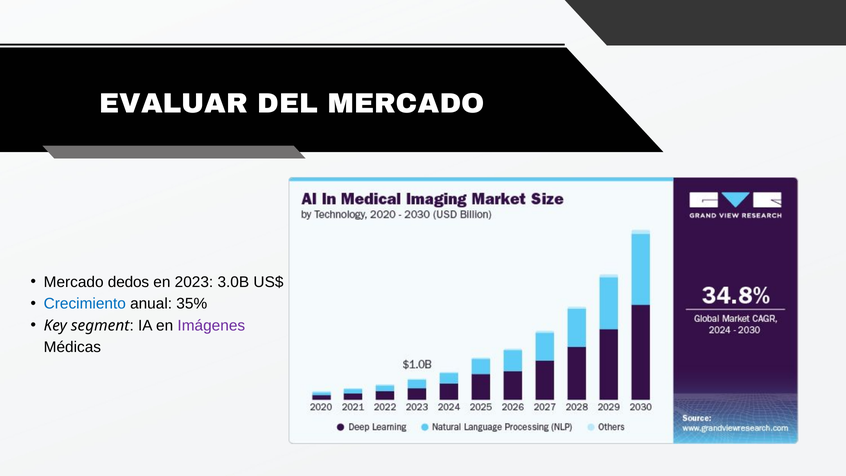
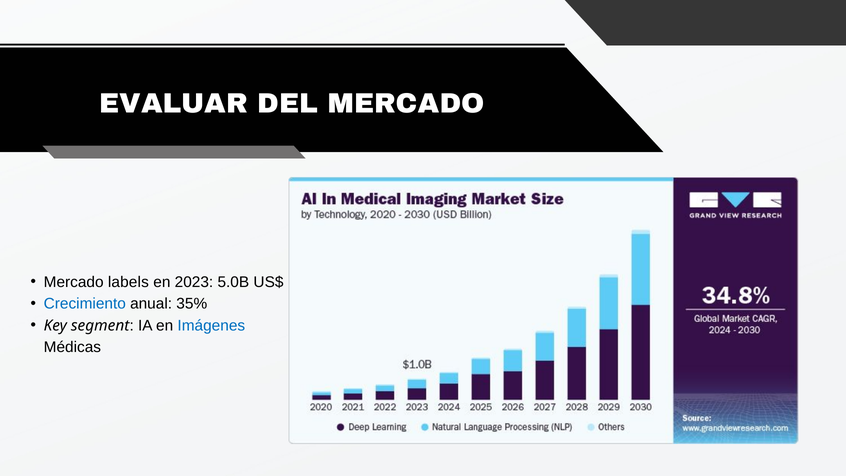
dedos: dedos -> labels
3.0B: 3.0B -> 5.0B
Imágenes colour: purple -> blue
